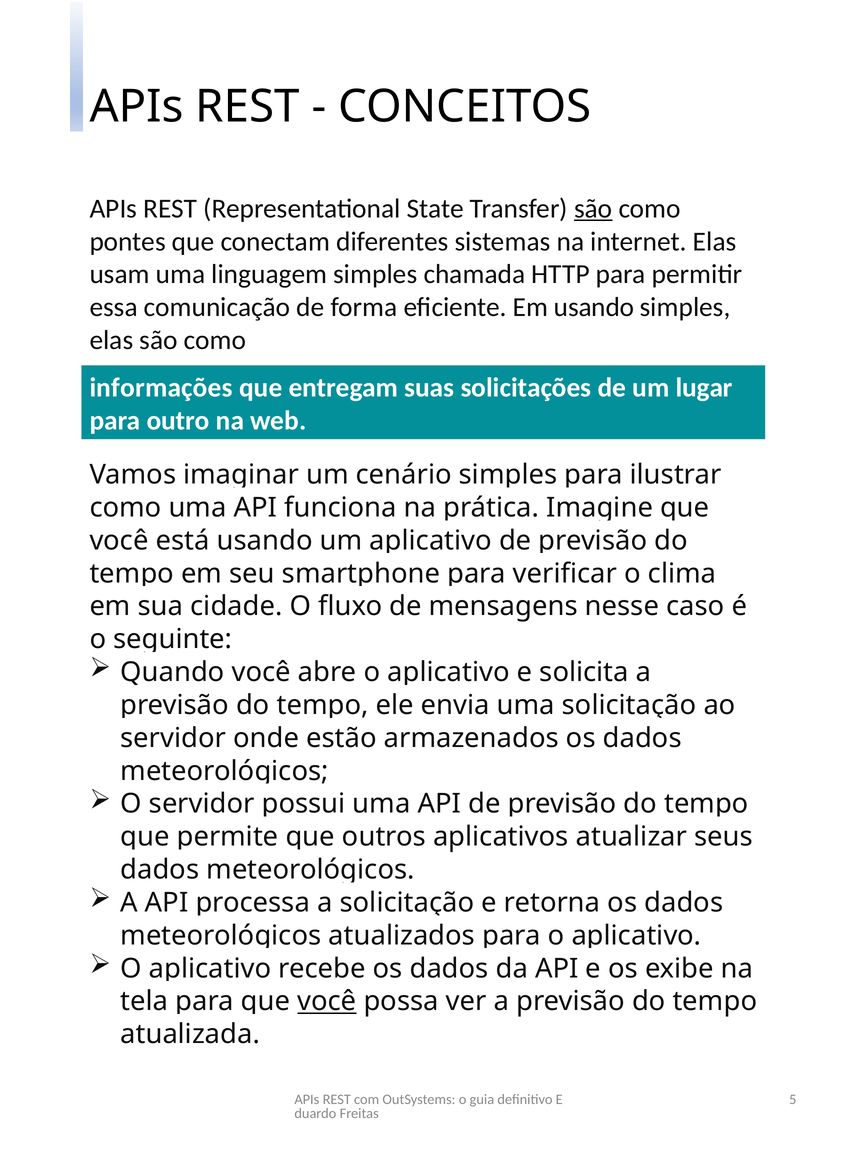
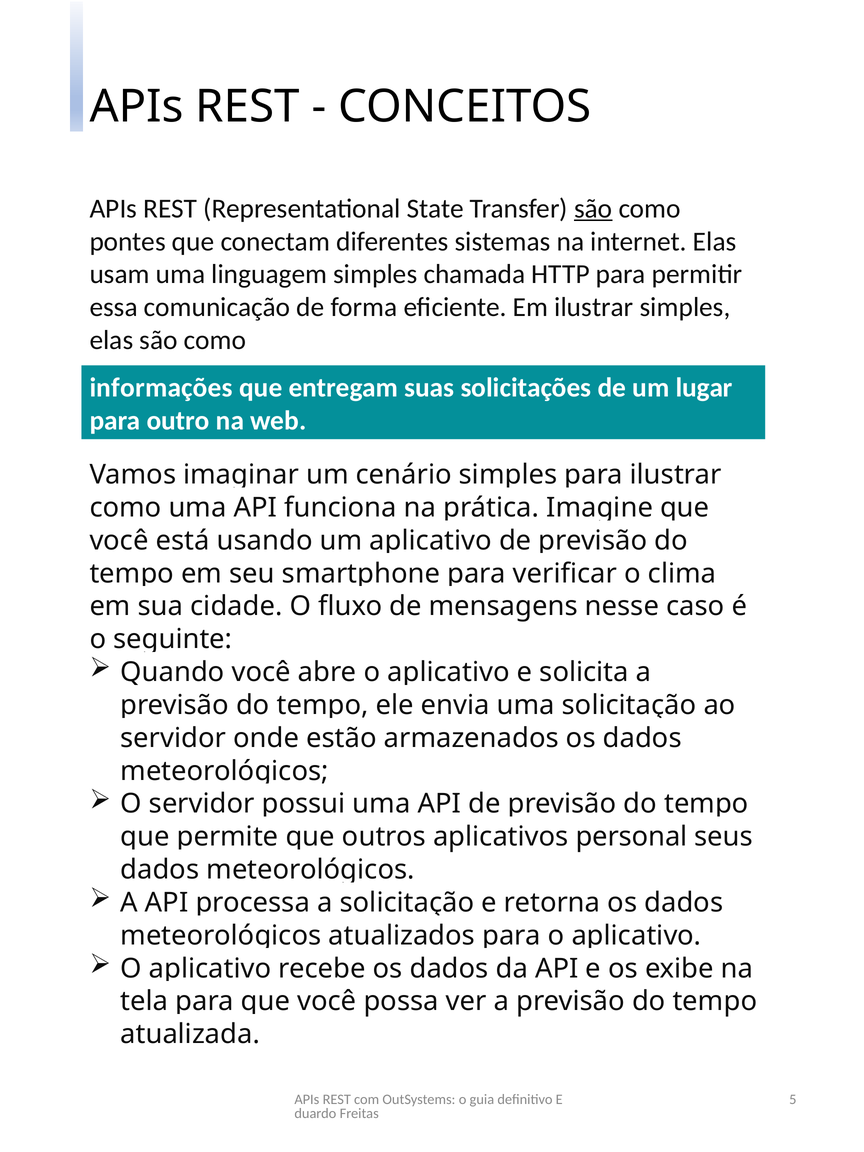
Em usando: usando -> ilustrar
atualizar: atualizar -> personal
você at (327, 1001) underline: present -> none
